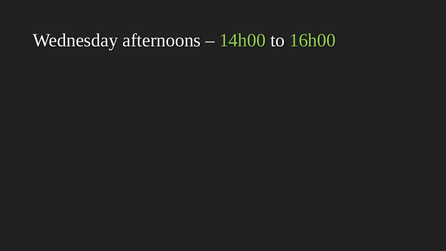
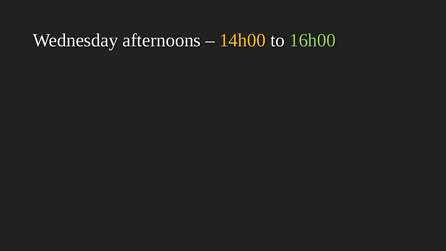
14h00 colour: light green -> yellow
